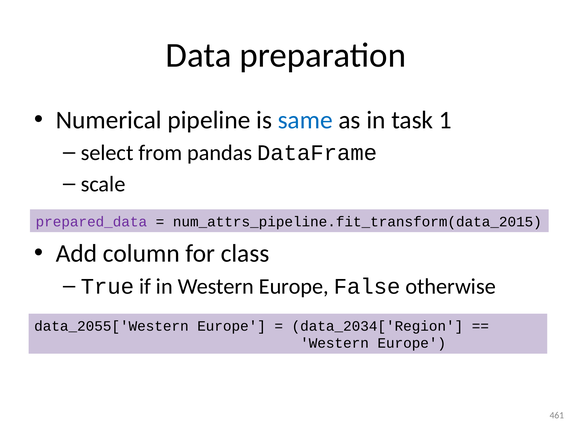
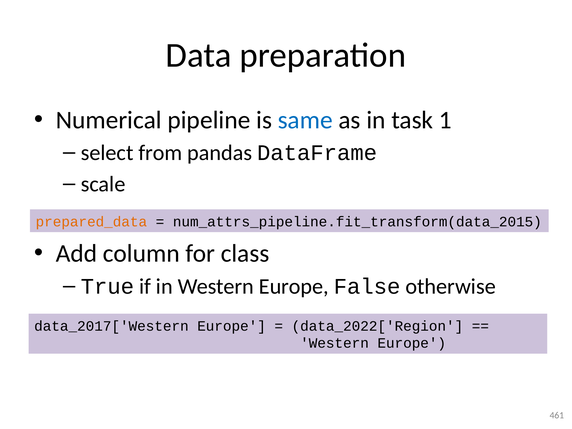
prepared_data colour: purple -> orange
data_2055['Western: data_2055['Western -> data_2017['Western
data_2034['Region: data_2034['Region -> data_2022['Region
